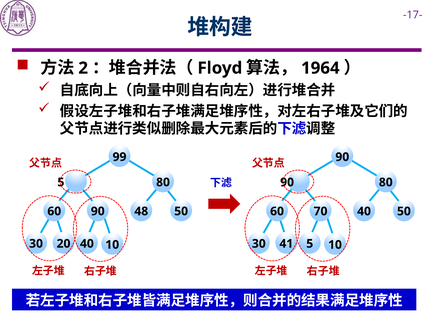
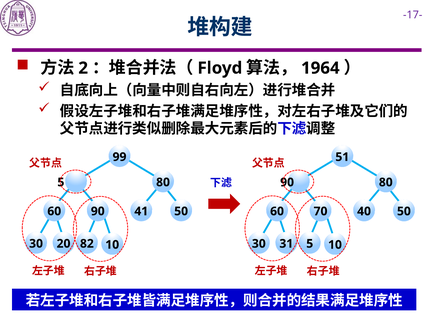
90 at (342, 157): 90 -> 51
48: 48 -> 41
20 40: 40 -> 82
41: 41 -> 31
